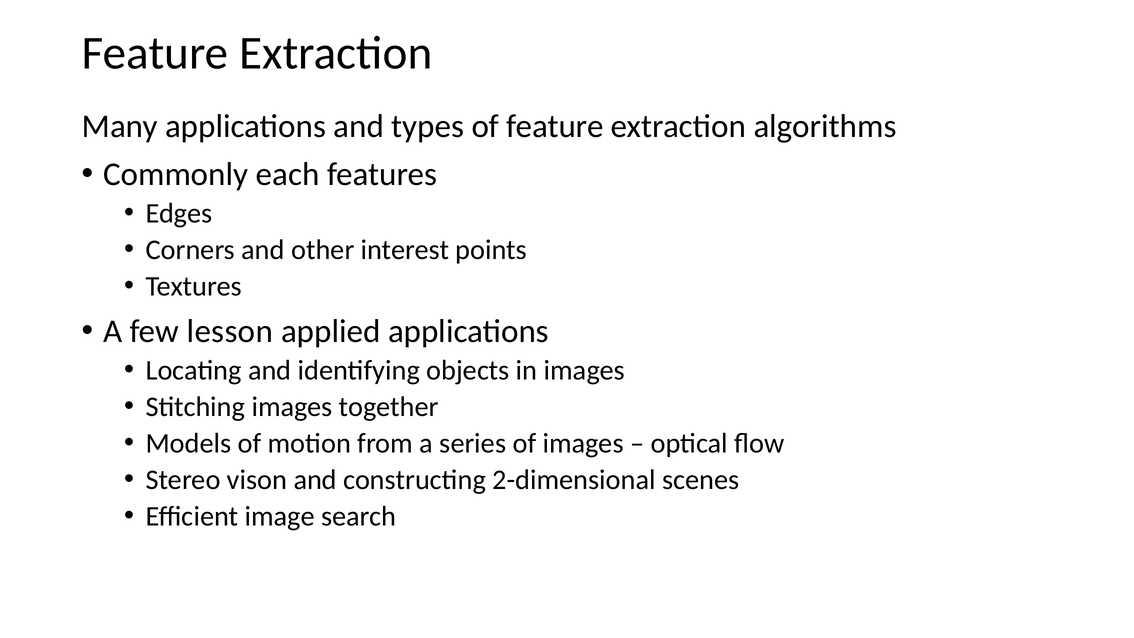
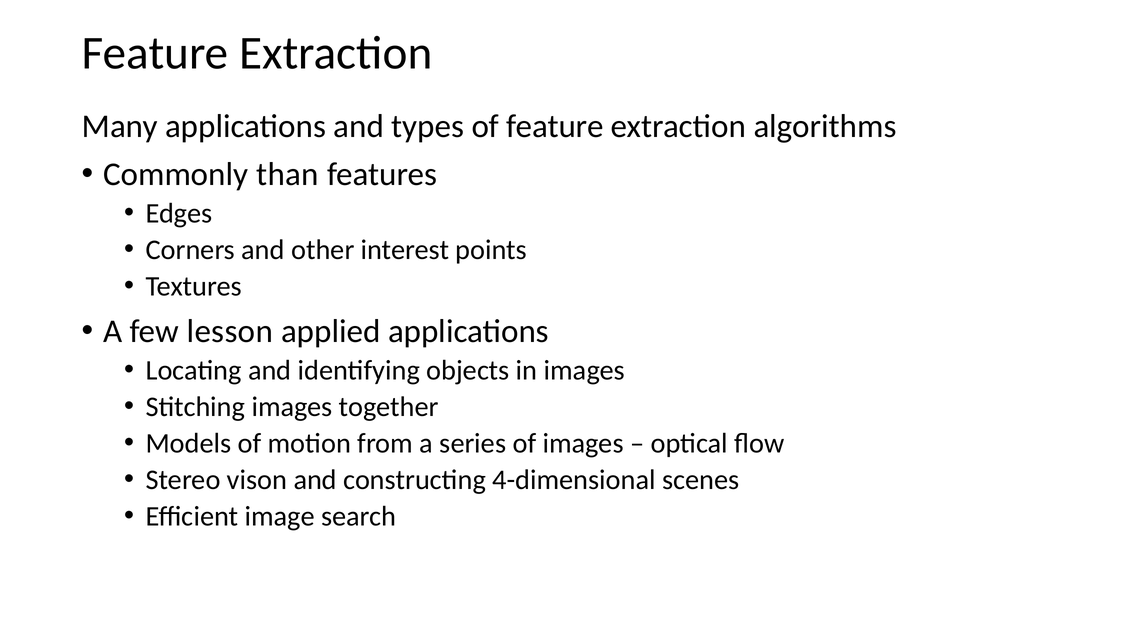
each: each -> than
2-dimensional: 2-dimensional -> 4-dimensional
